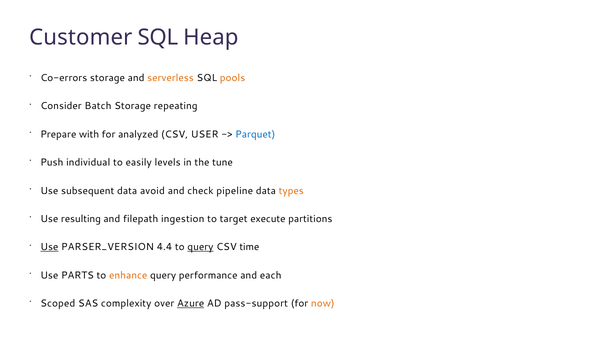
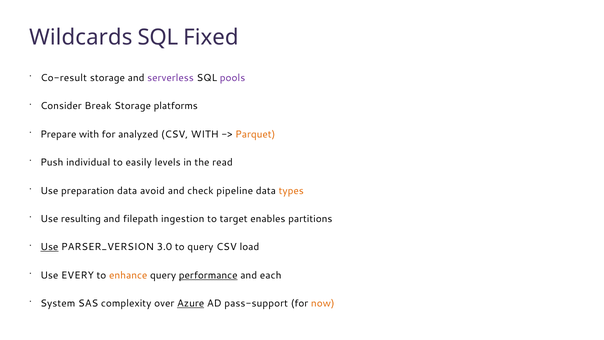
Customer: Customer -> Wildcards
Heap: Heap -> Fixed
Co-errors: Co-errors -> Co-result
serverless colour: orange -> purple
pools colour: orange -> purple
Batch: Batch -> Break
repeating: repeating -> platforms
CSV USER: USER -> WITH
Parquet colour: blue -> orange
tune: tune -> read
subsequent: subsequent -> preparation
execute: execute -> enables
4.4: 4.4 -> 3.0
query at (200, 247) underline: present -> none
time: time -> load
PARTS: PARTS -> EVERY
performance underline: none -> present
Scoped: Scoped -> System
